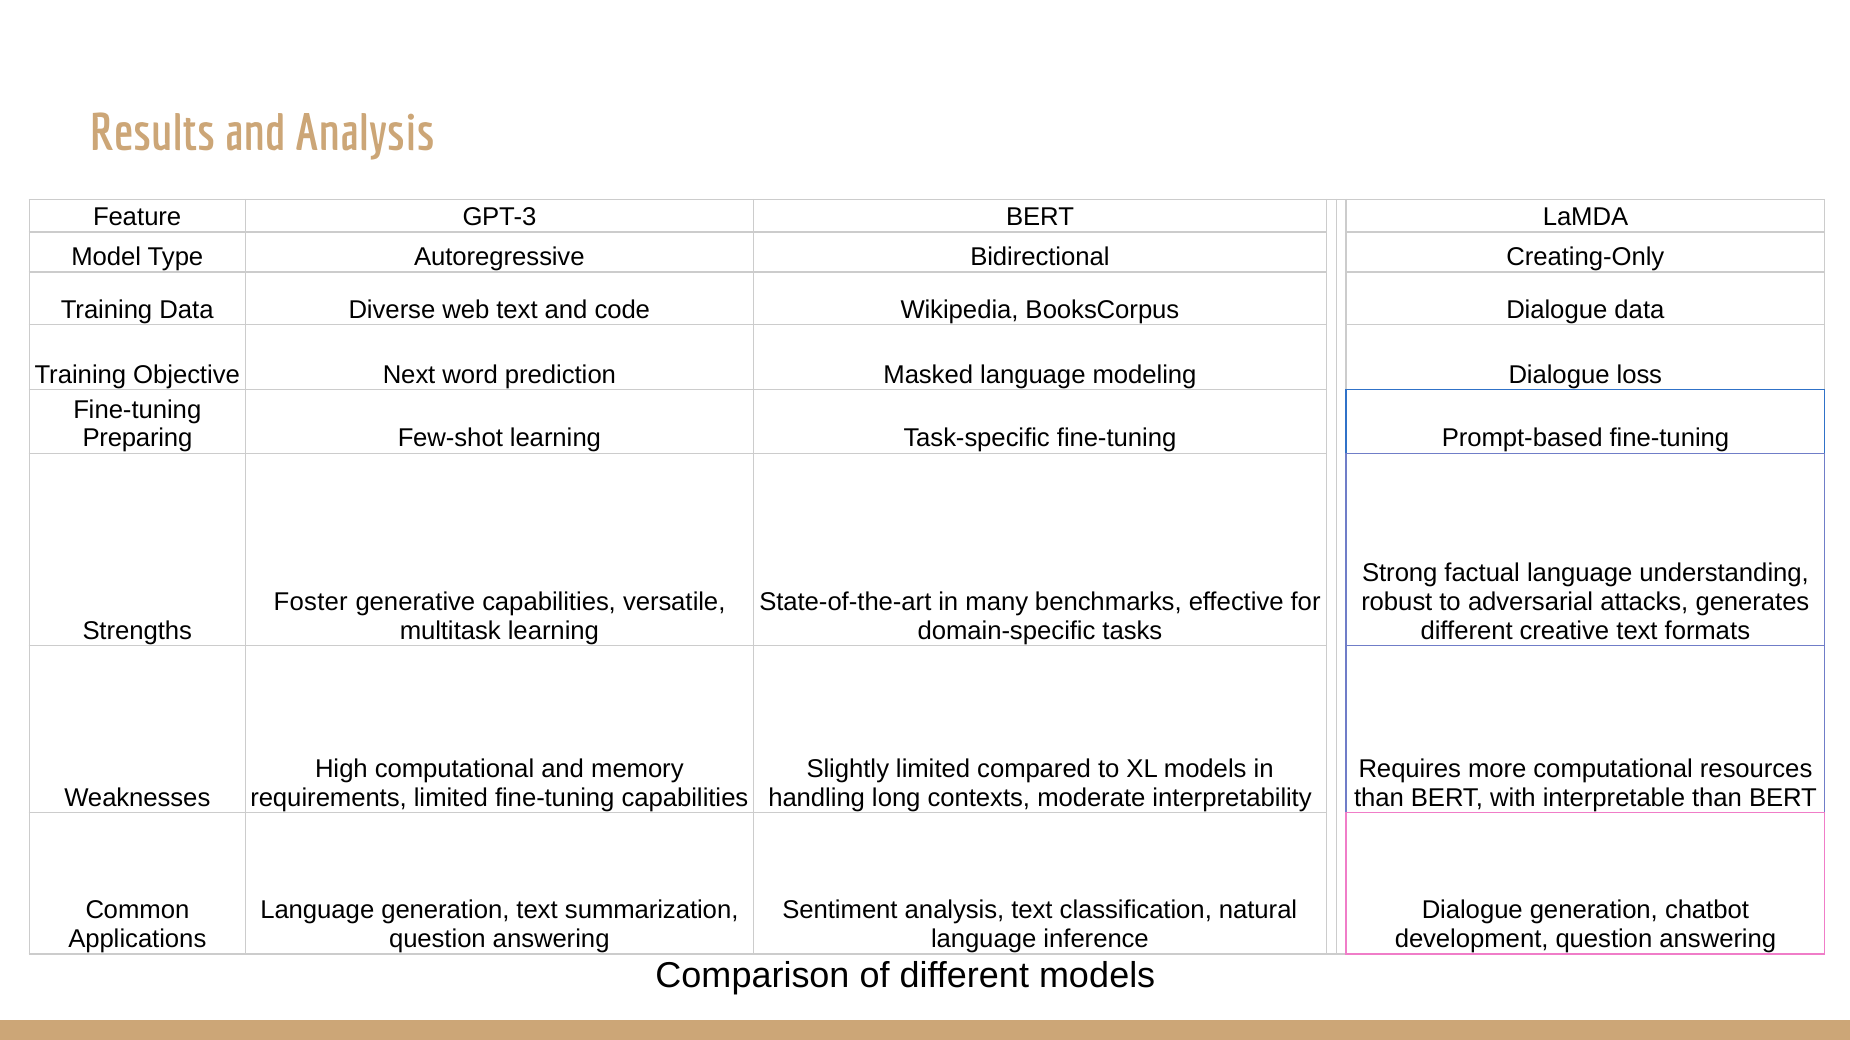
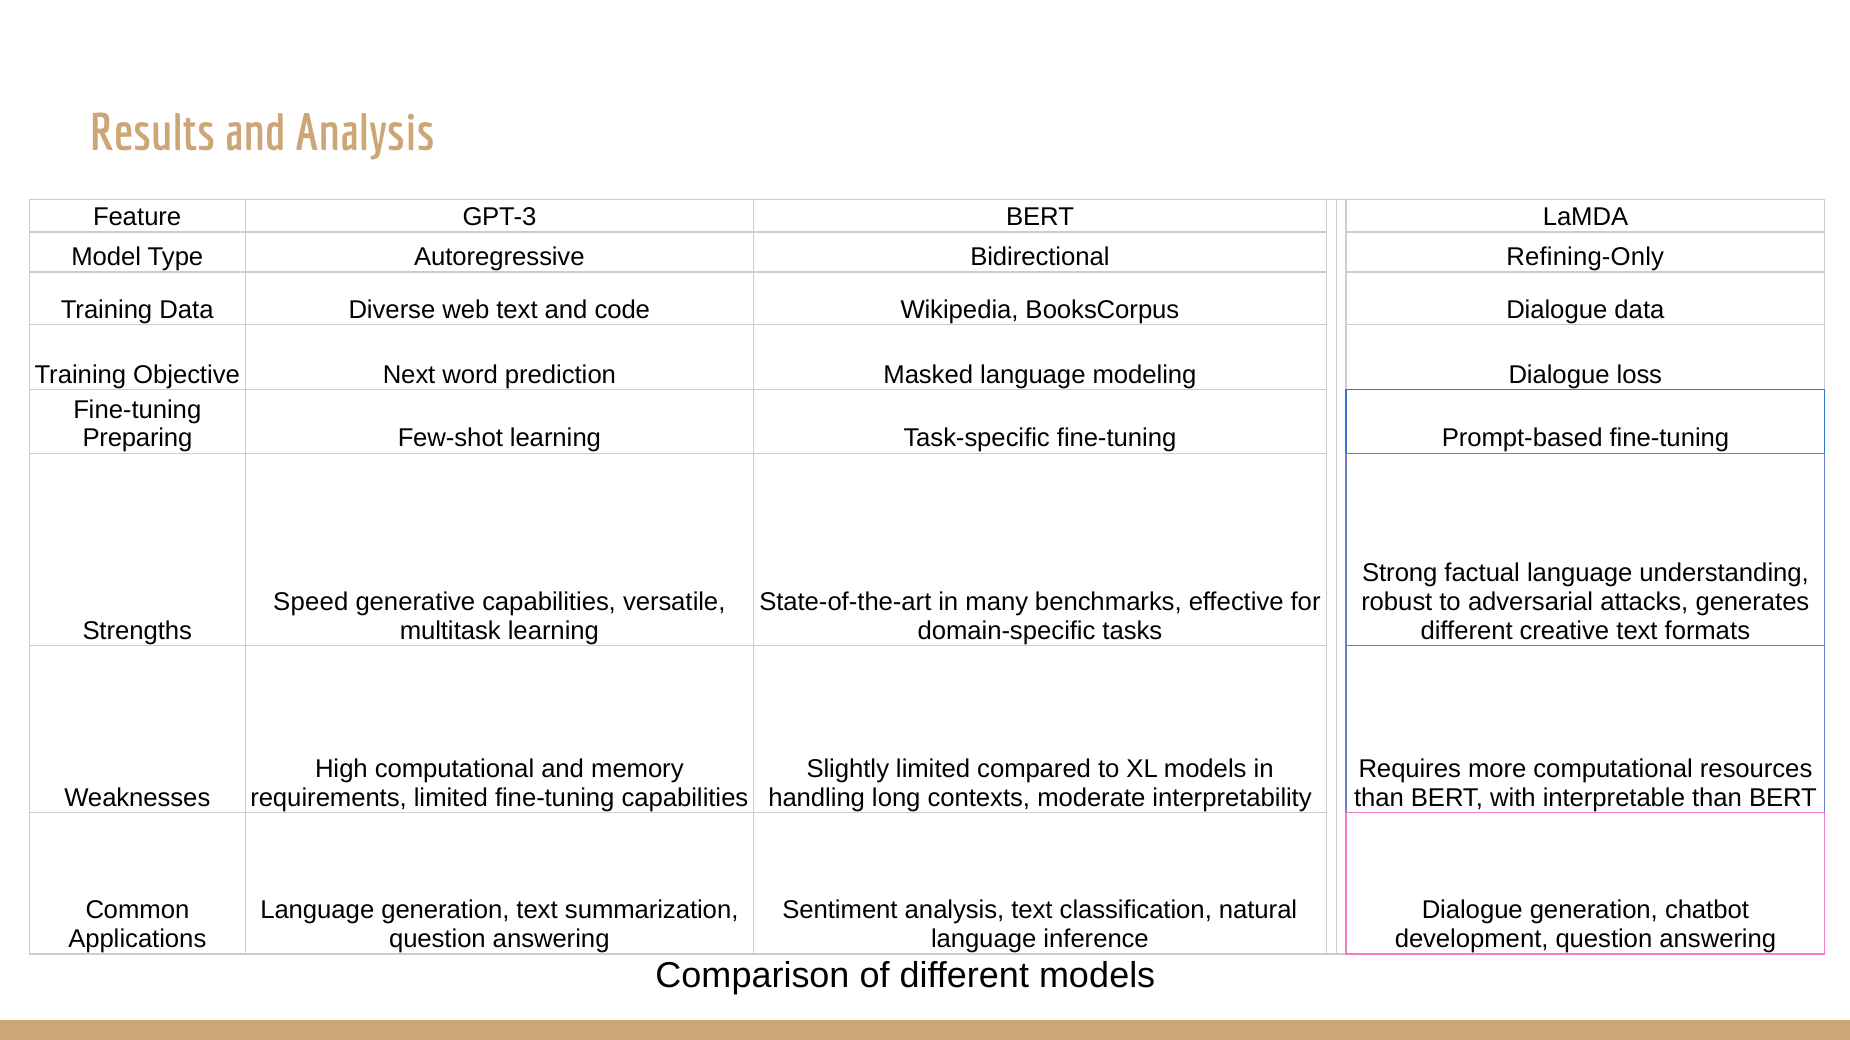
Creating-Only: Creating-Only -> Refining-Only
Foster: Foster -> Speed
